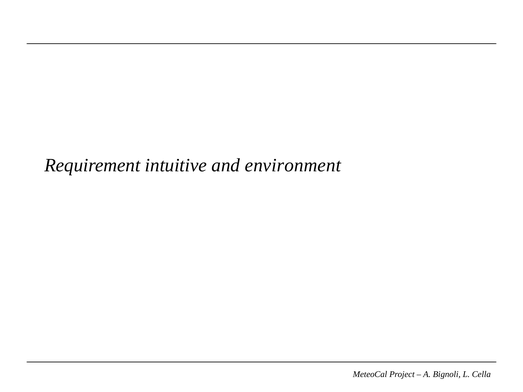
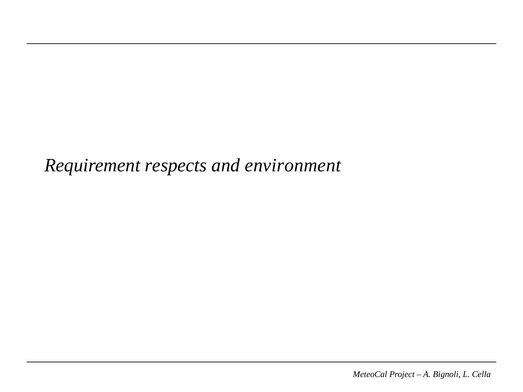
intuitive: intuitive -> respects
